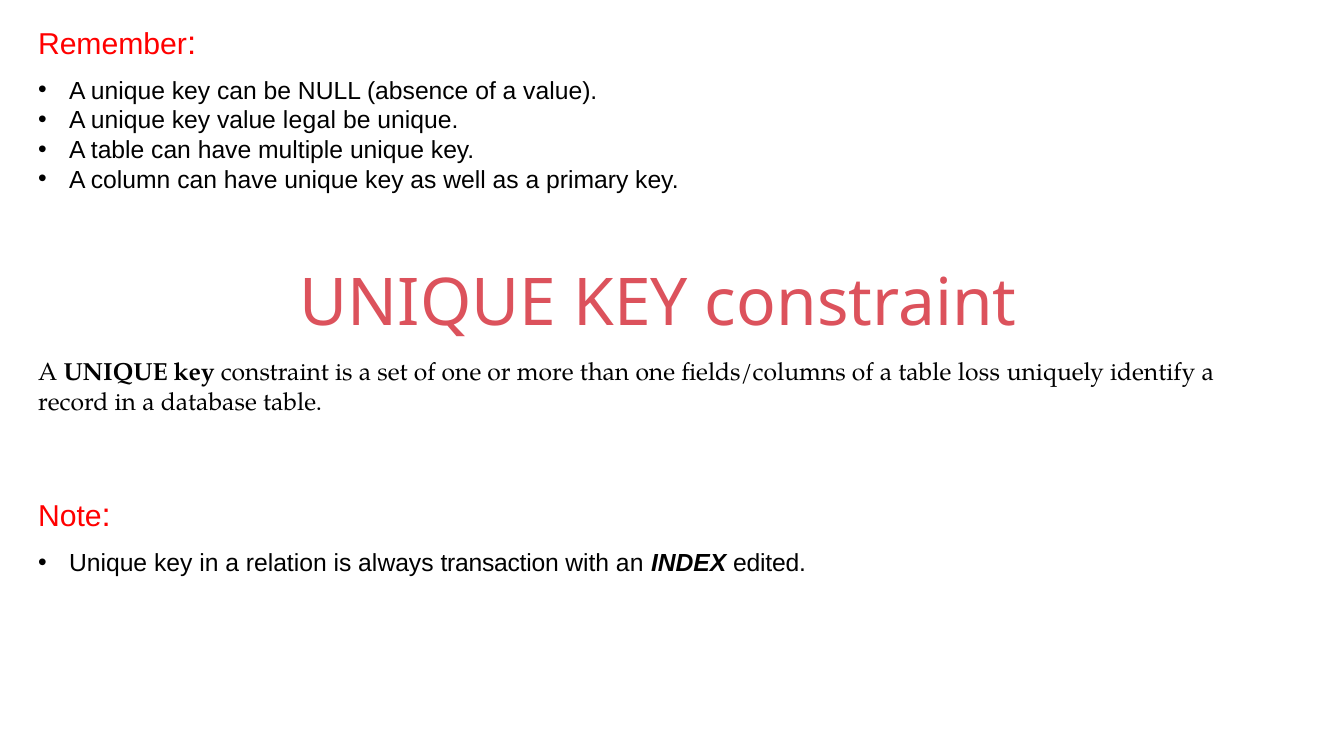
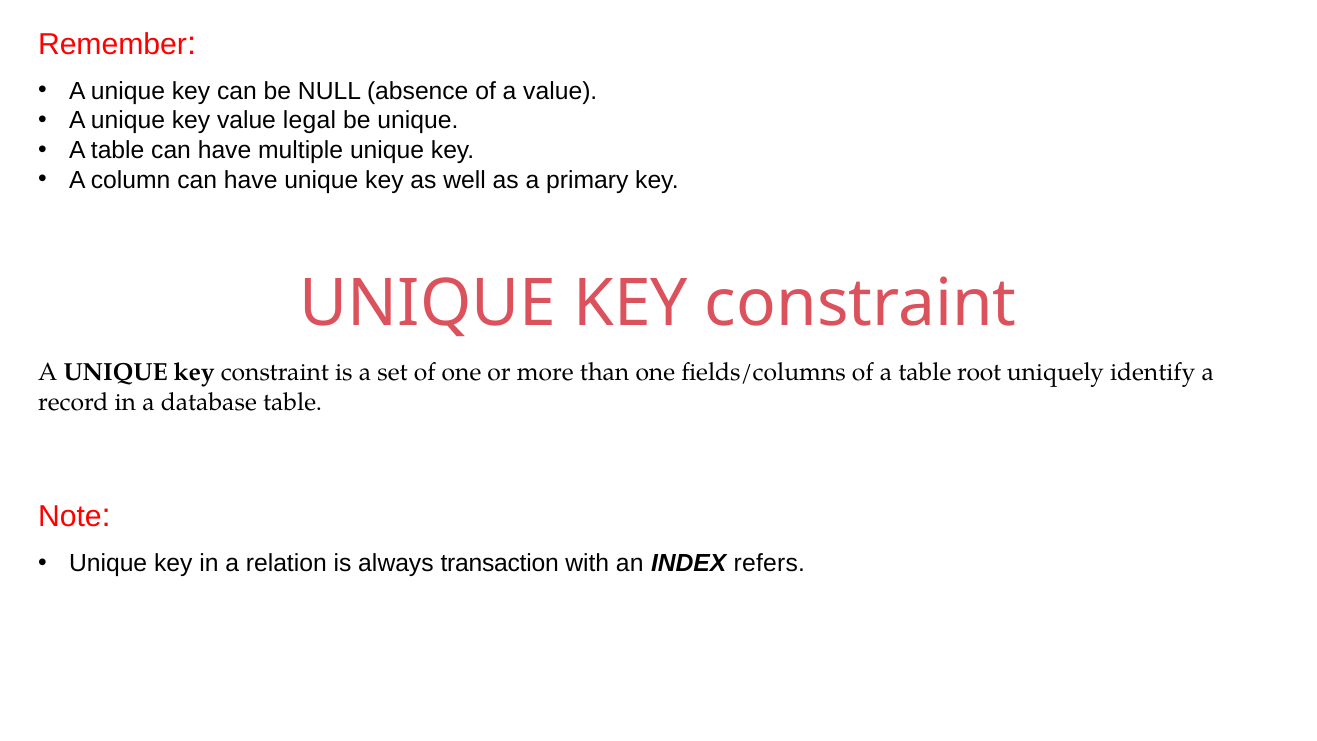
loss: loss -> root
edited: edited -> refers
